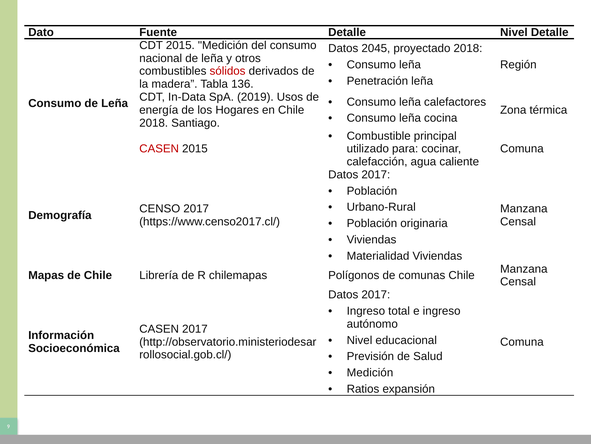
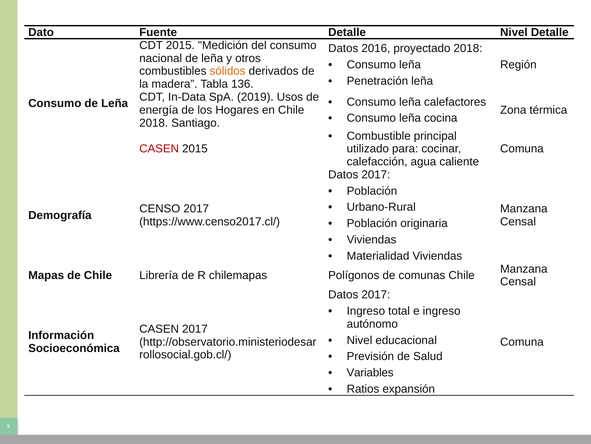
2045: 2045 -> 2016
sólidos colour: red -> orange
Medición at (370, 372): Medición -> Variables
